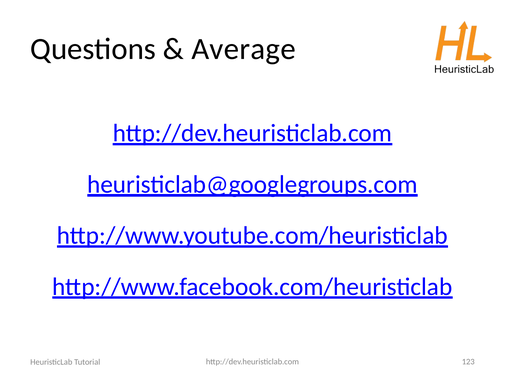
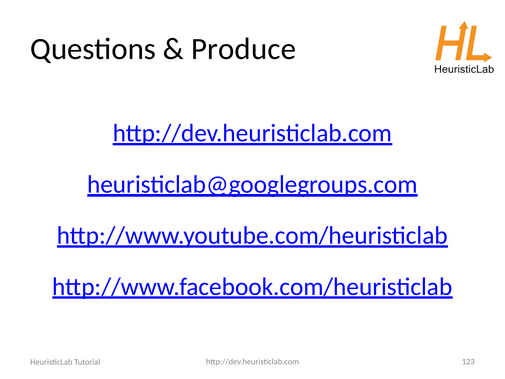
Average: Average -> Produce
